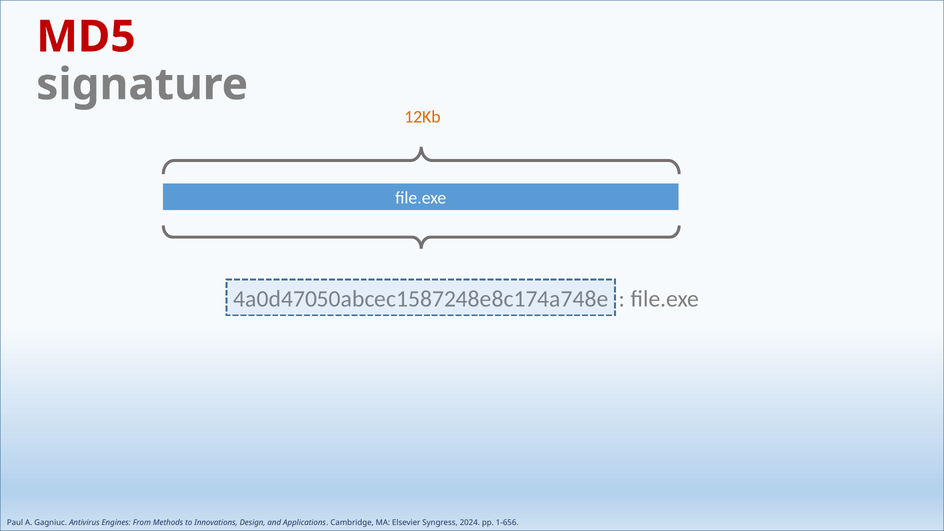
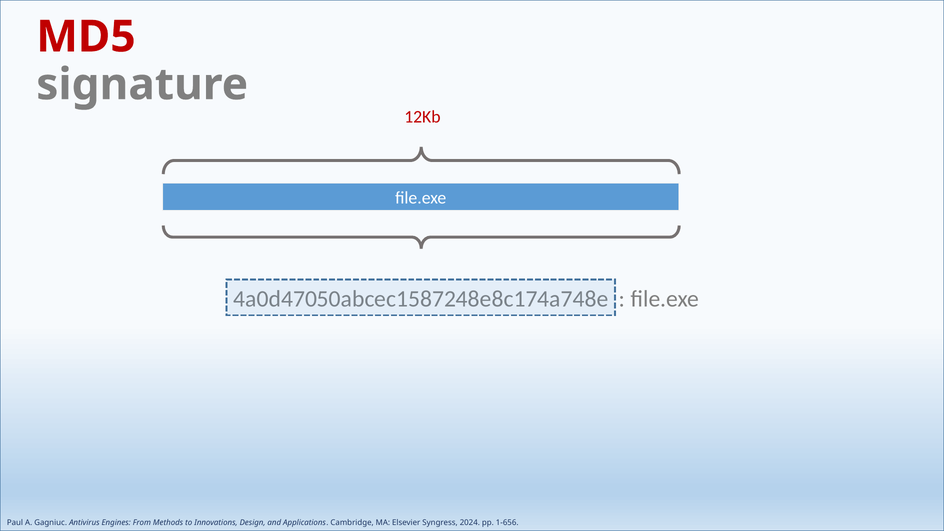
12Kb colour: orange -> red
